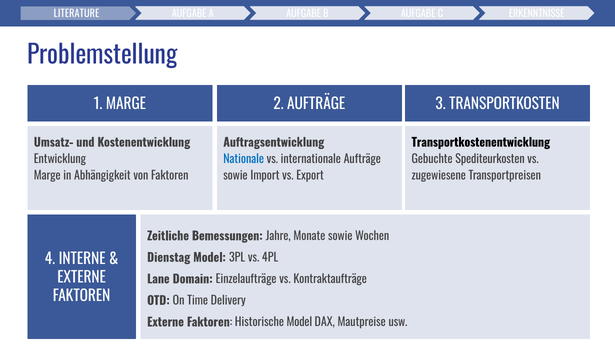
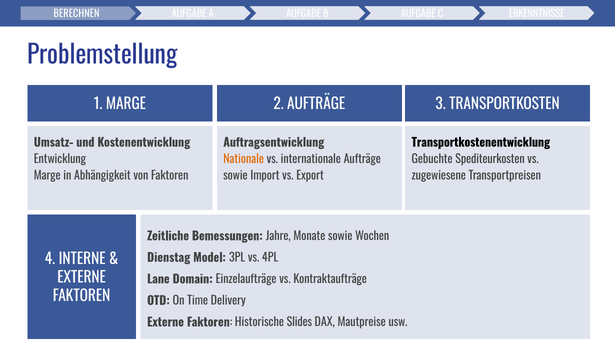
LITERATURE: LITERATURE -> BERECHNEN
Nationale colour: blue -> orange
Historische Model: Model -> Slides
